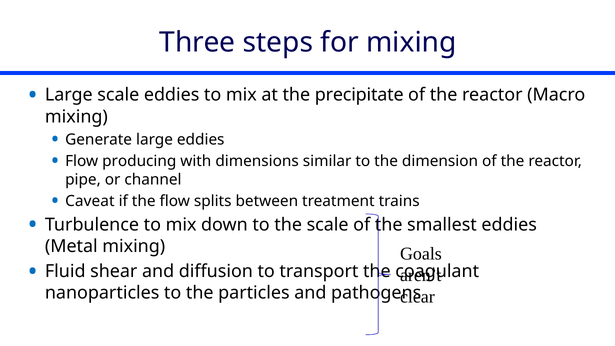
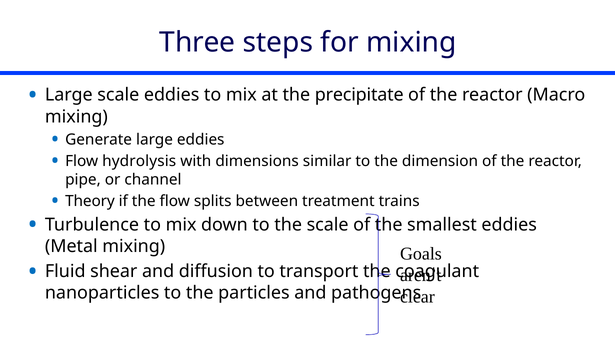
producing: producing -> hydrolysis
Caveat: Caveat -> Theory
